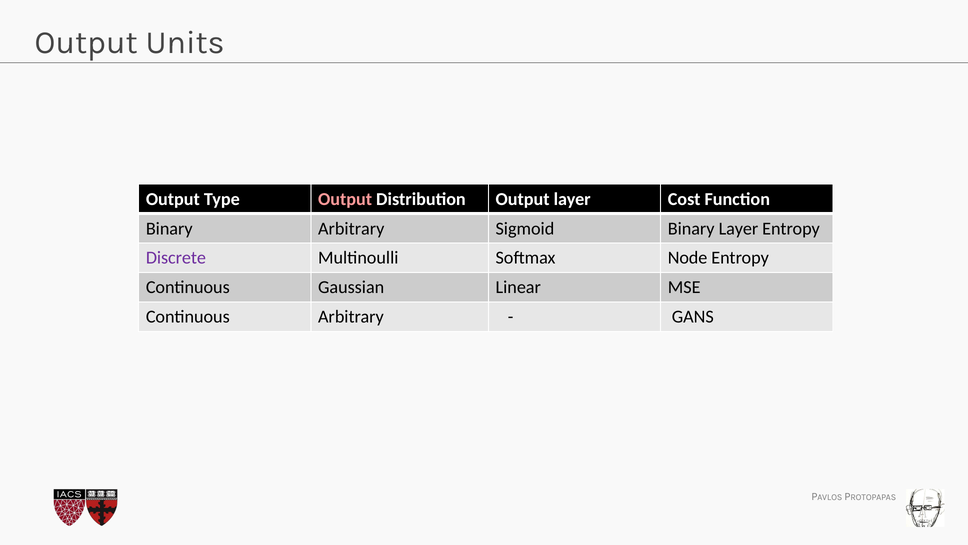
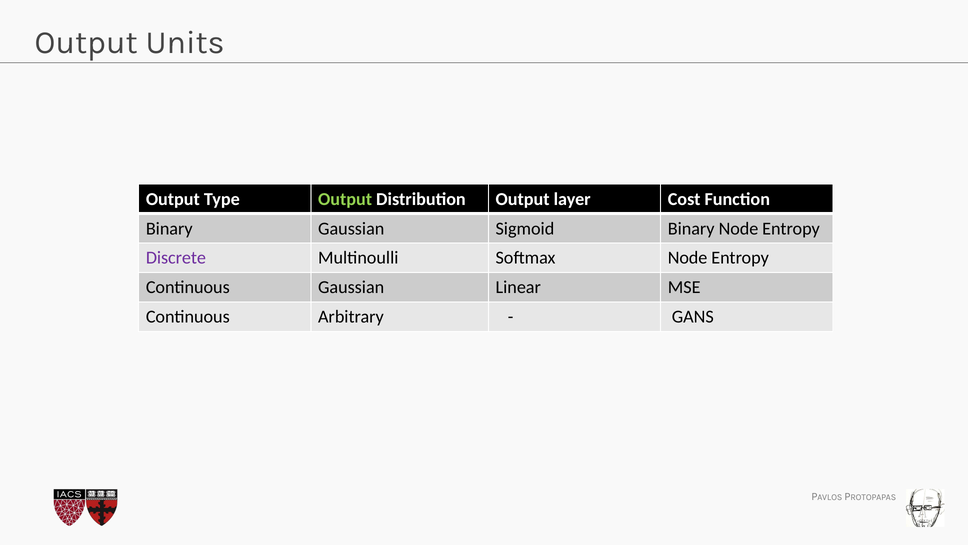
Output at (345, 199) colour: pink -> light green
Binary Arbitrary: Arbitrary -> Gaussian
Binary Layer: Layer -> Node
